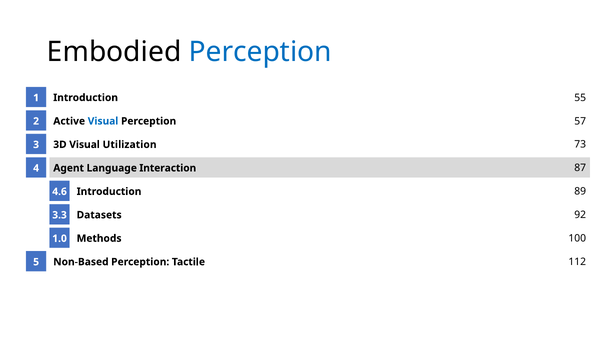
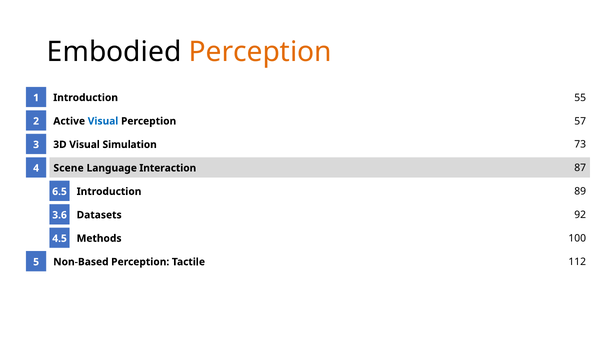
Perception at (260, 52) colour: blue -> orange
Utilization: Utilization -> Simulation
Agent: Agent -> Scene
4.6: 4.6 -> 6.5
3.3: 3.3 -> 3.6
1.0: 1.0 -> 4.5
